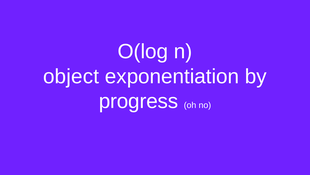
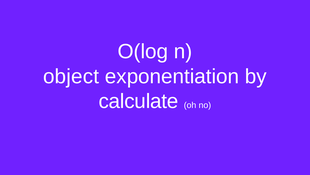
progress: progress -> calculate
